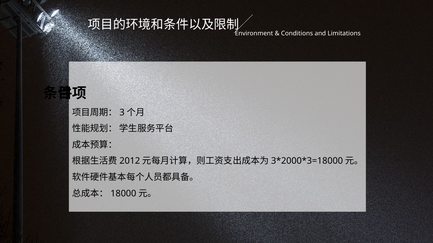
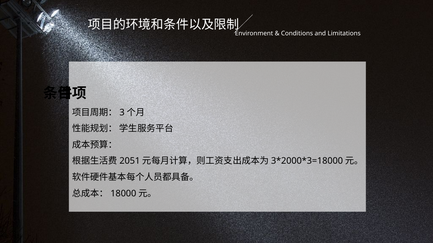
2012: 2012 -> 2051
